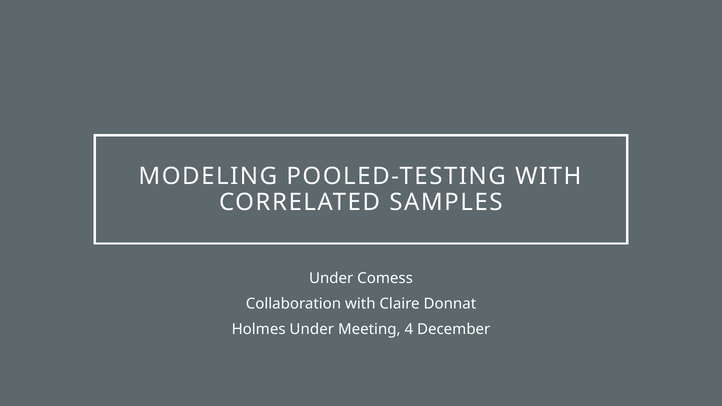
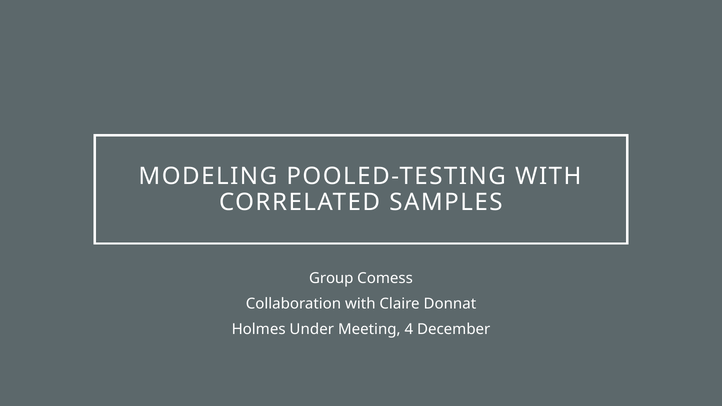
Under at (331, 278): Under -> Group
